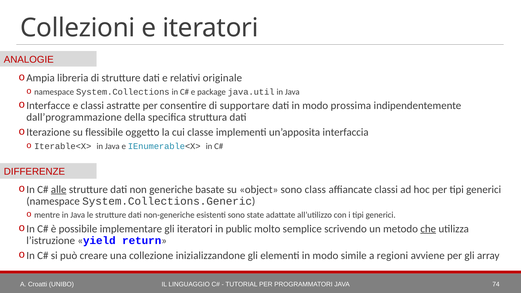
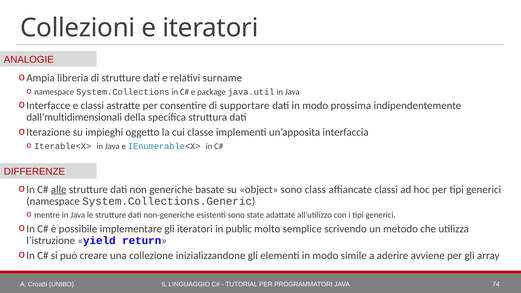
originale: originale -> surname
dall’programmazione: dall’programmazione -> dall’multidimensionali
flessibile: flessibile -> impieghi
che underline: present -> none
regioni: regioni -> aderire
